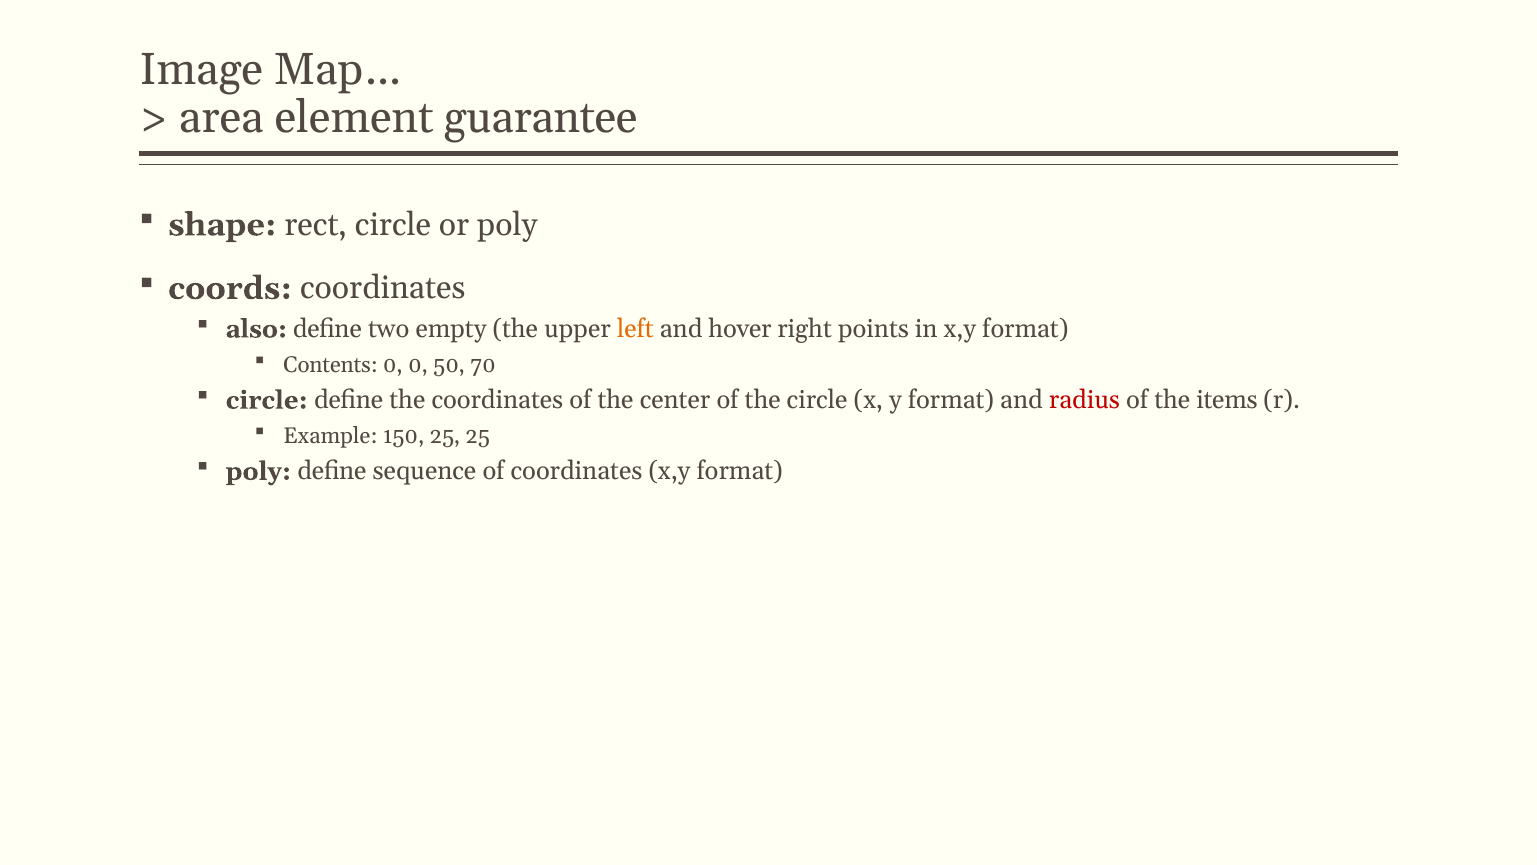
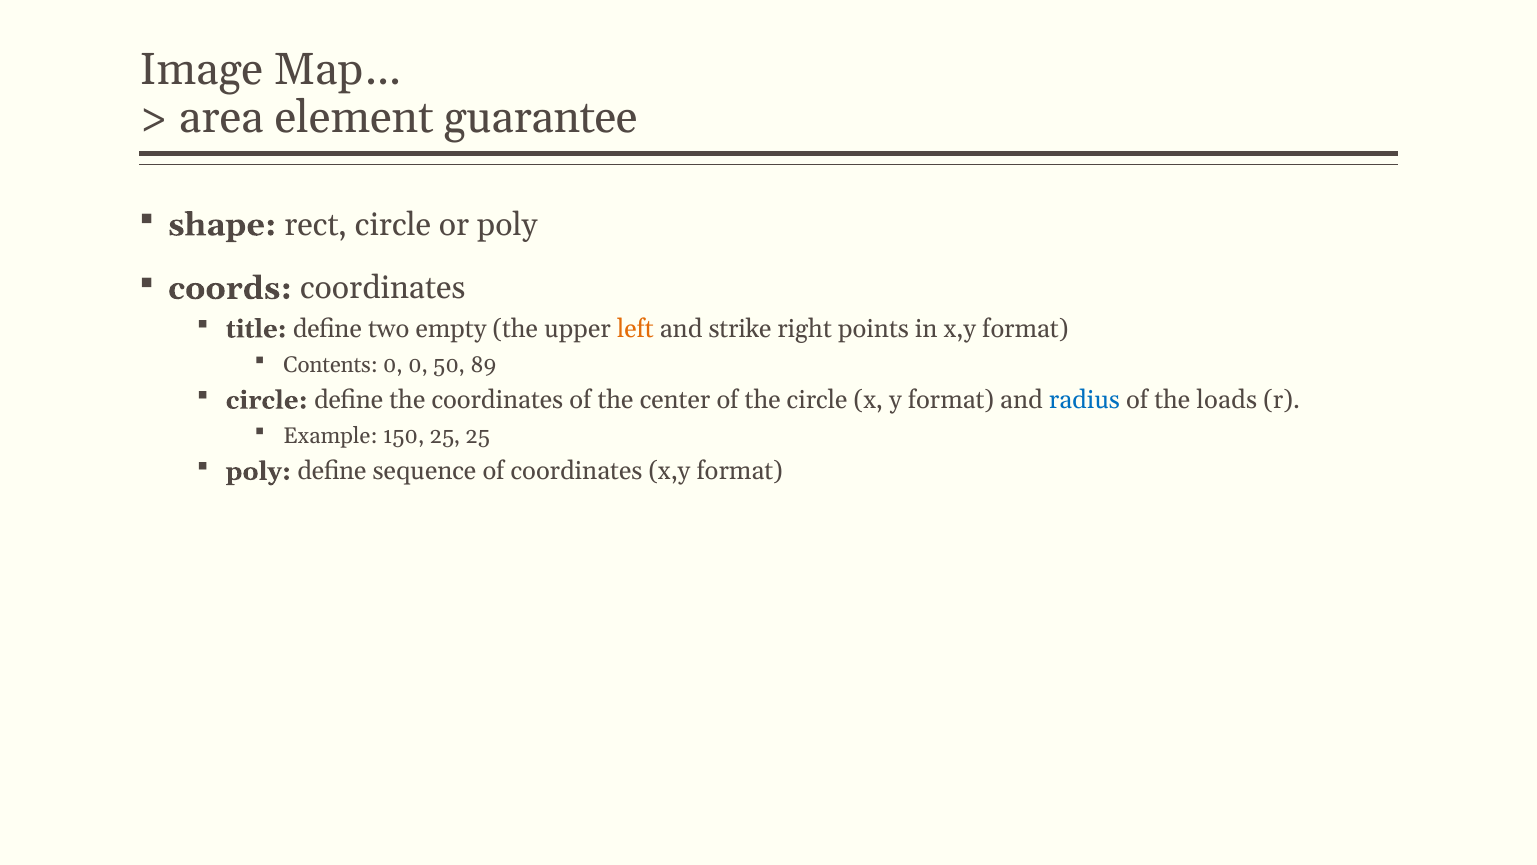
also: also -> title
hover: hover -> strike
70: 70 -> 89
radius colour: red -> blue
items: items -> loads
